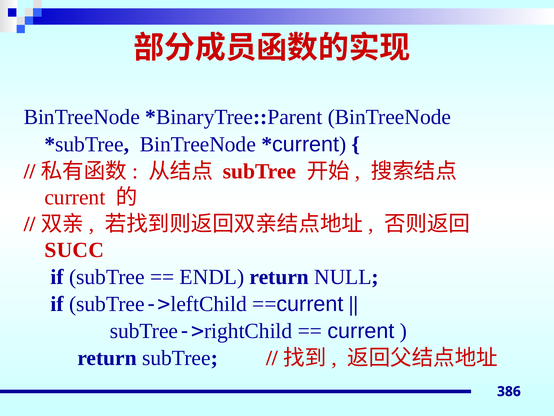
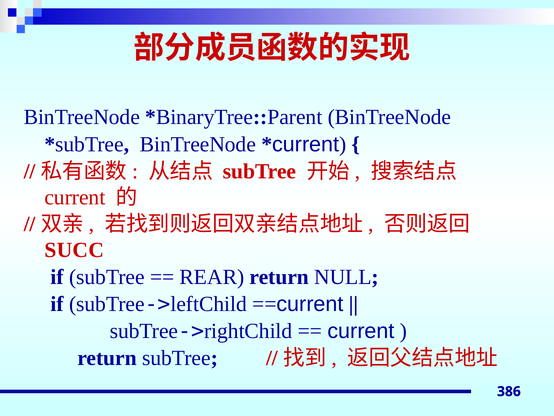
ENDL: ENDL -> REAR
